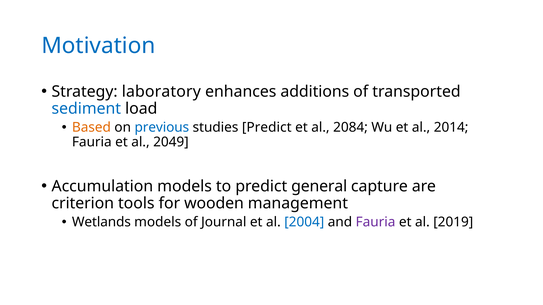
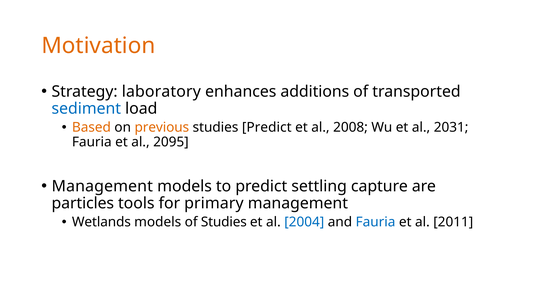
Motivation colour: blue -> orange
previous colour: blue -> orange
2084: 2084 -> 2008
2014: 2014 -> 2031
2049: 2049 -> 2095
Accumulation at (102, 187): Accumulation -> Management
general: general -> settling
criterion: criterion -> particles
wooden: wooden -> primary
of Journal: Journal -> Studies
Fauria at (376, 222) colour: purple -> blue
2019: 2019 -> 2011
